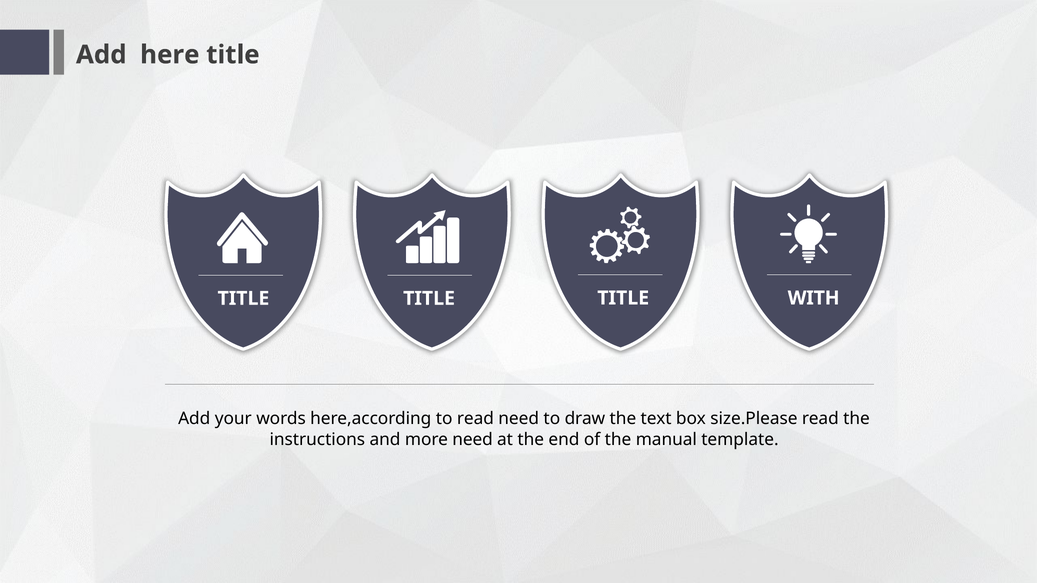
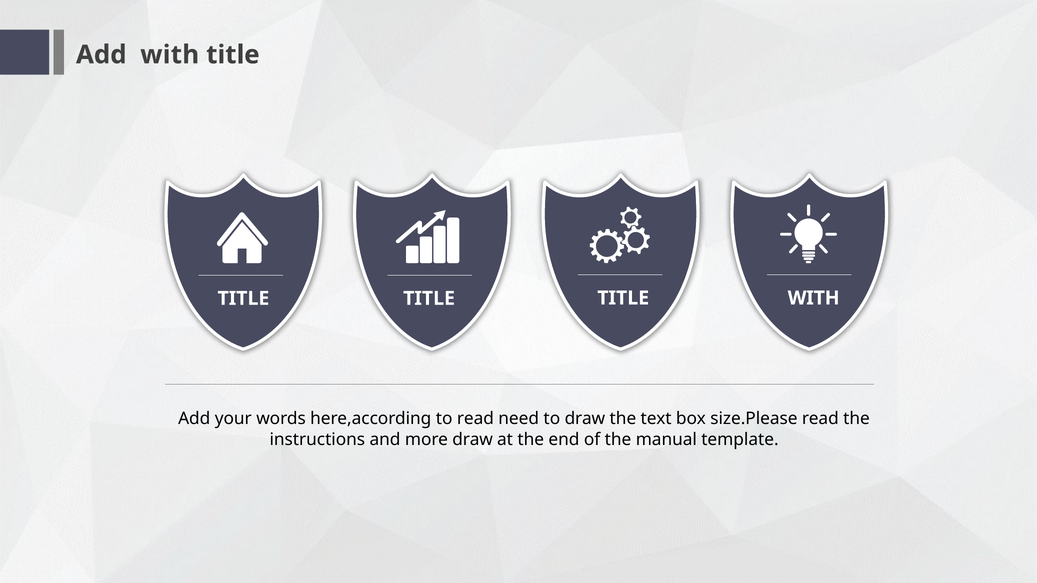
Add here: here -> with
more need: need -> draw
